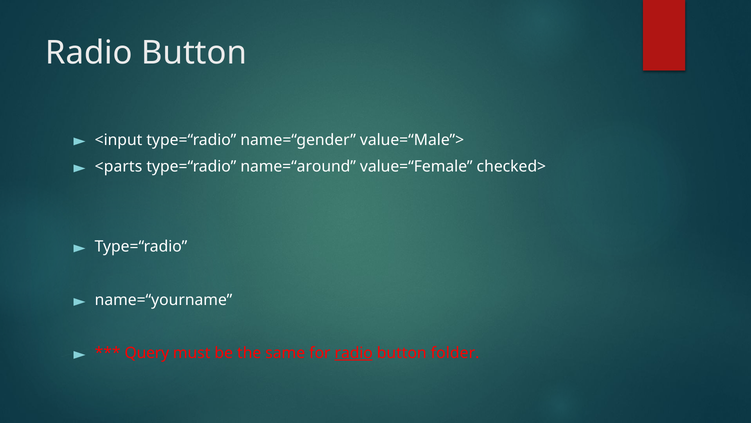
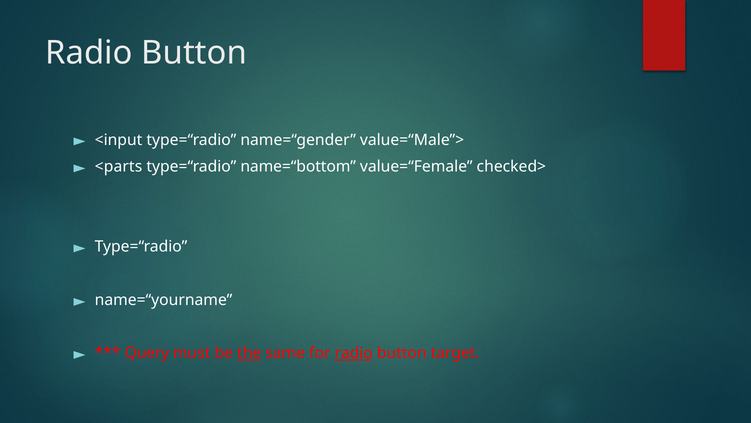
name=“around: name=“around -> name=“bottom
the underline: none -> present
folder: folder -> target
